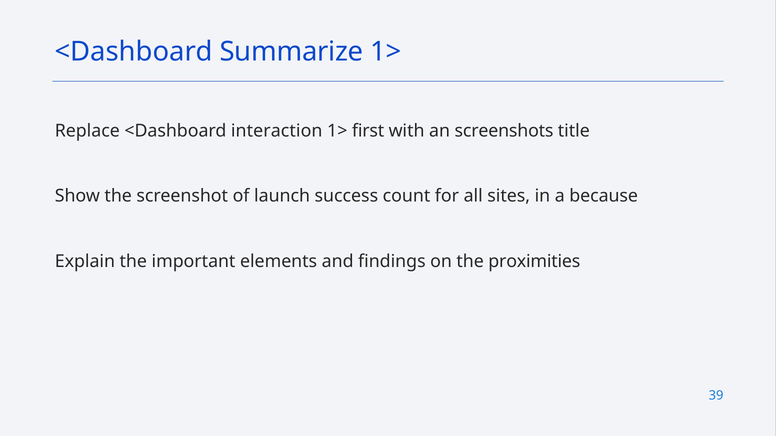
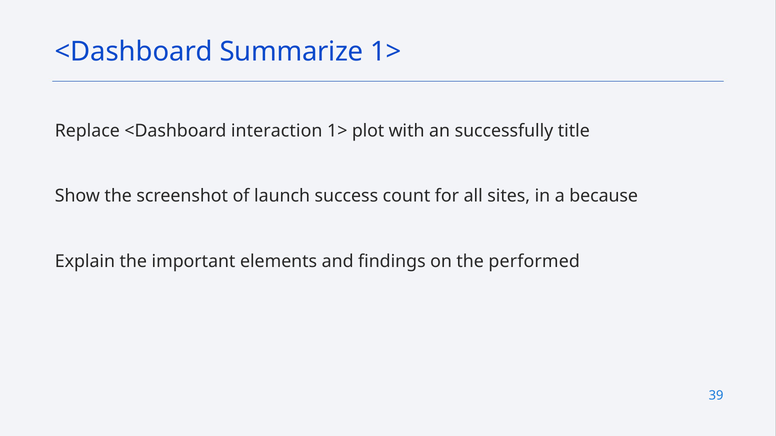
first: first -> plot
screenshots: screenshots -> successfully
proximities: proximities -> performed
